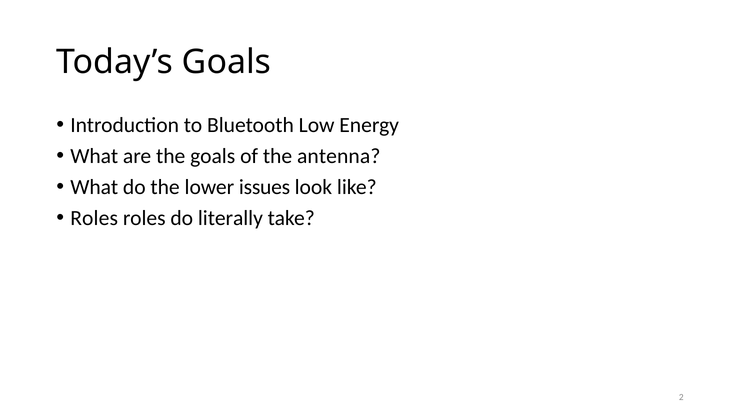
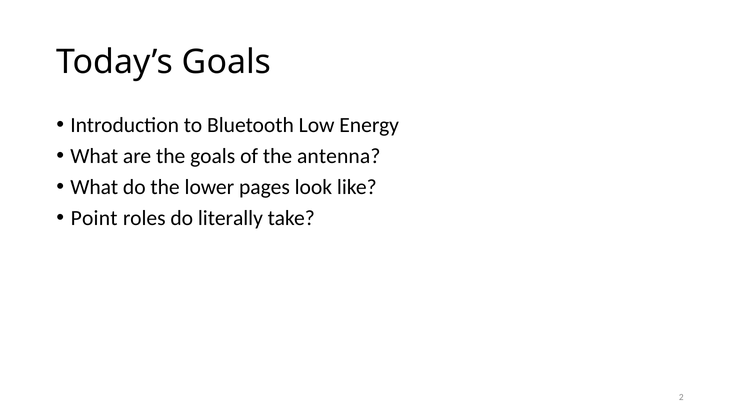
issues: issues -> pages
Roles at (94, 218): Roles -> Point
